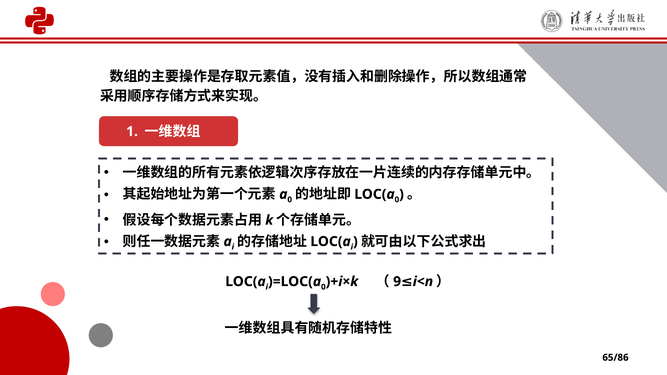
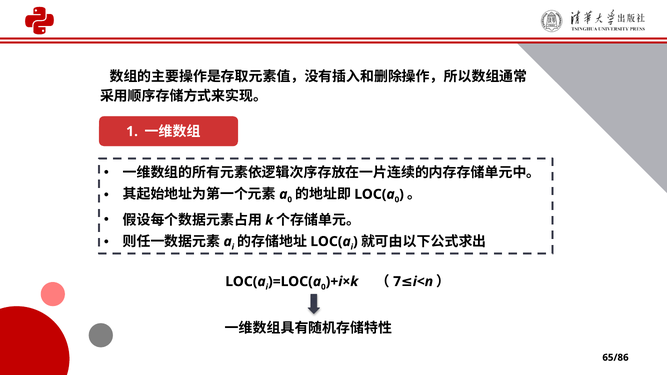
9: 9 -> 7
